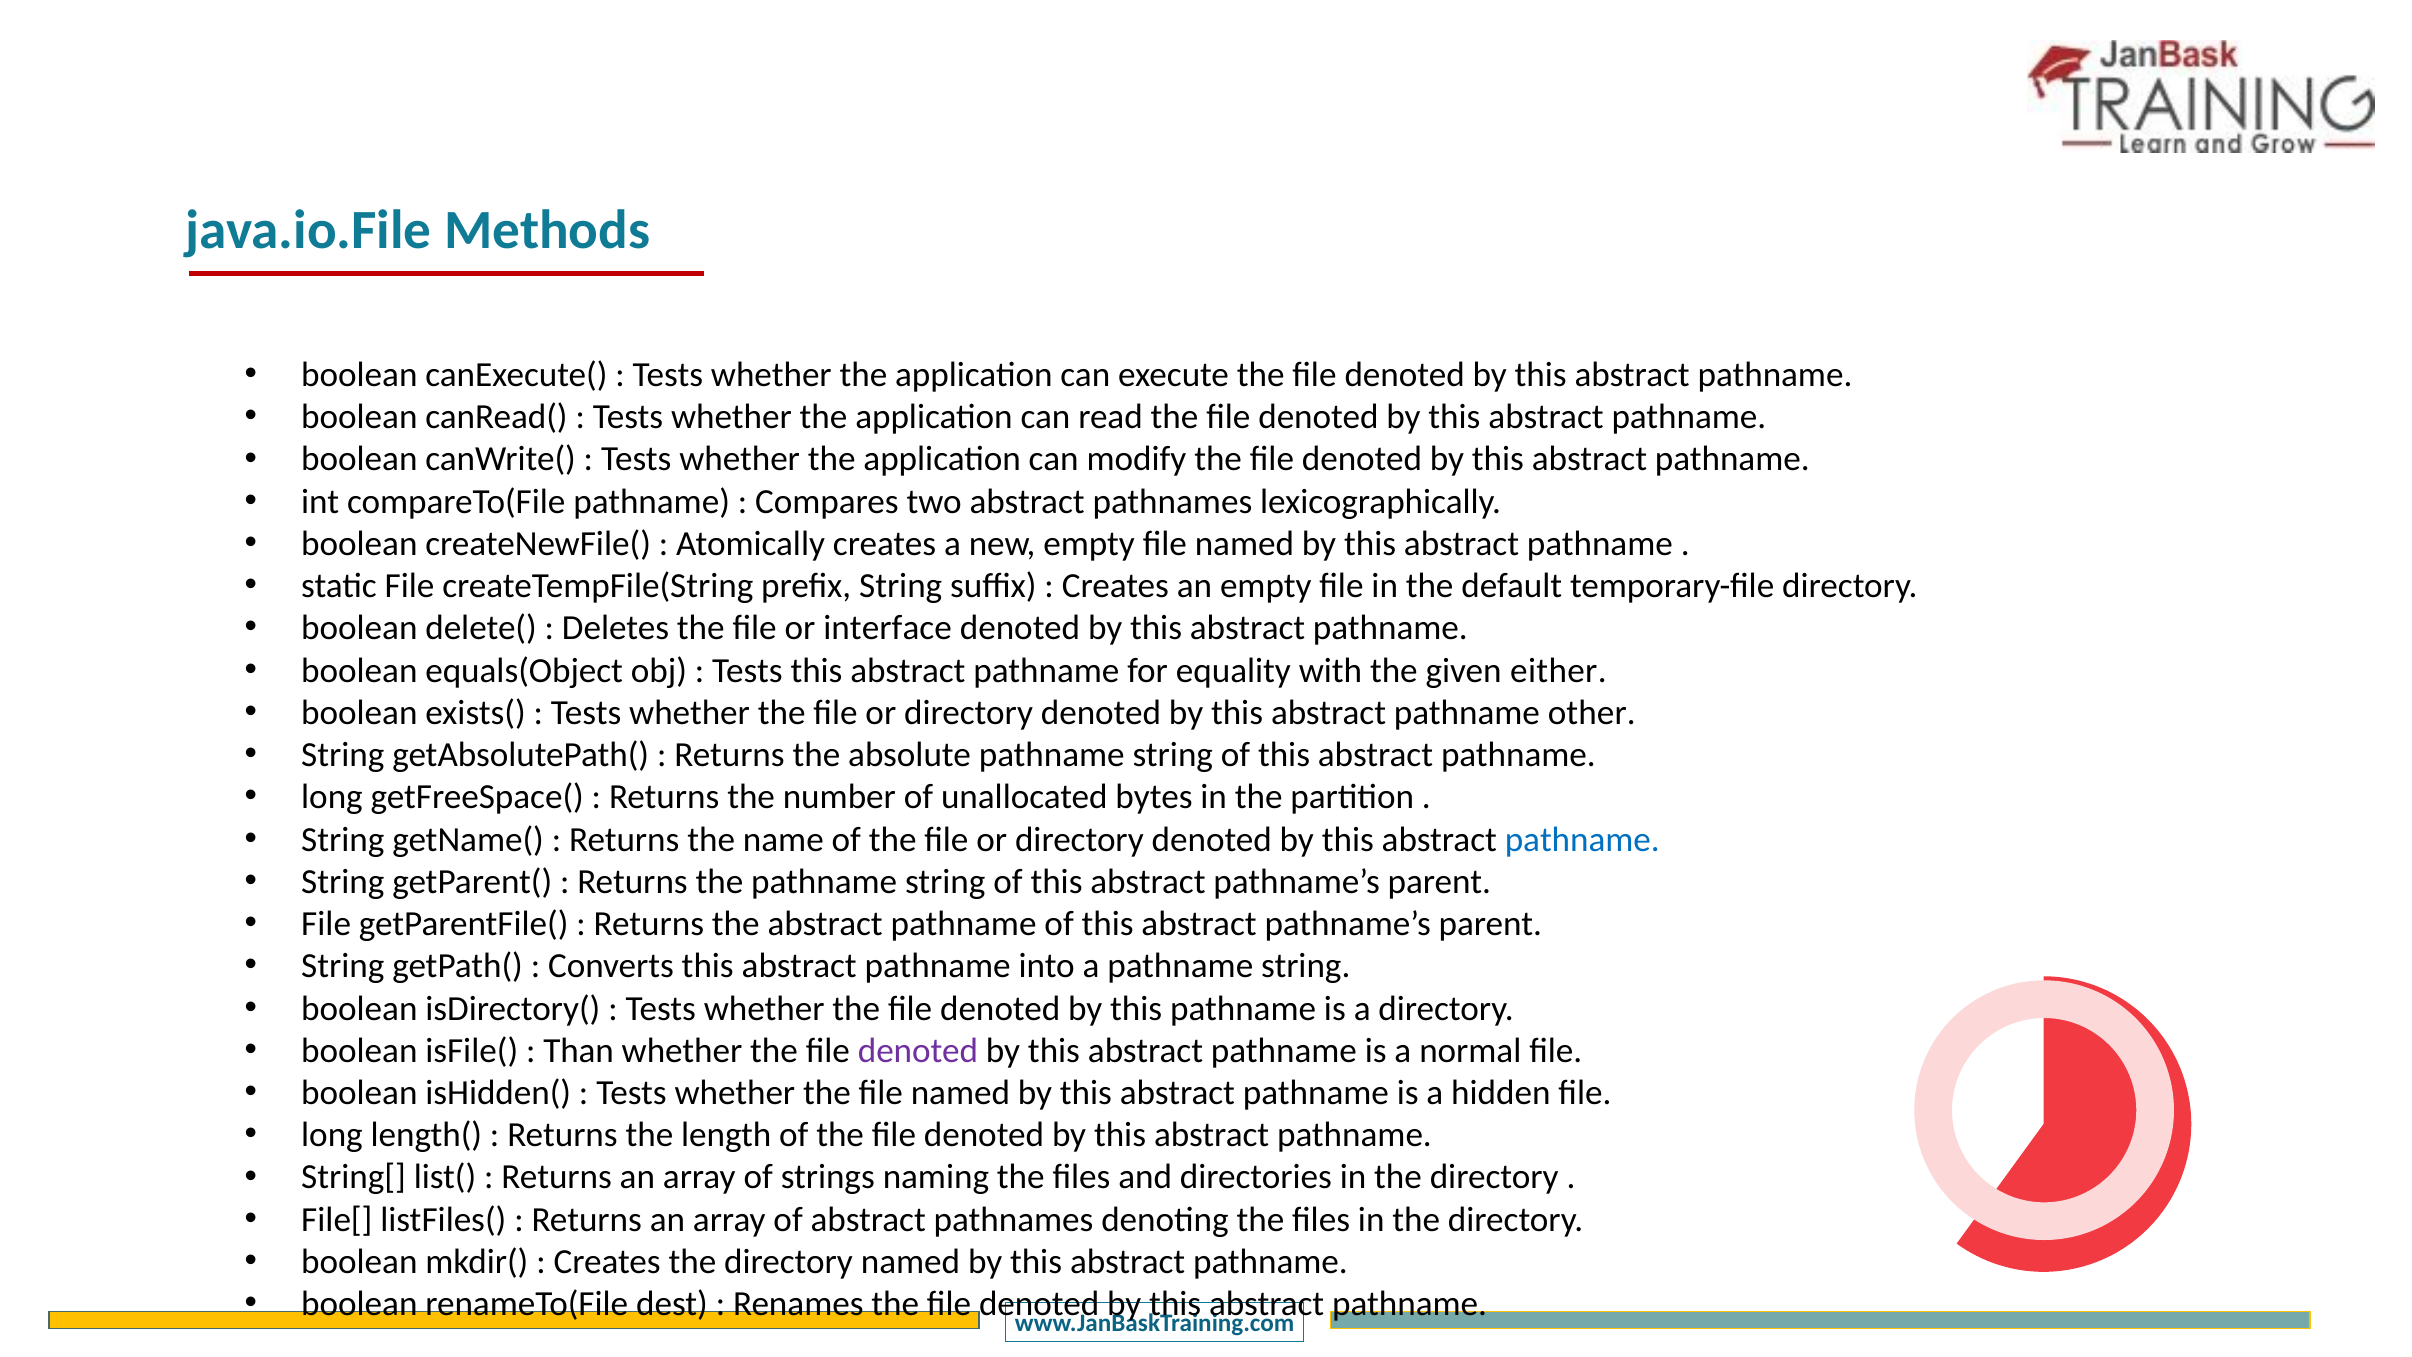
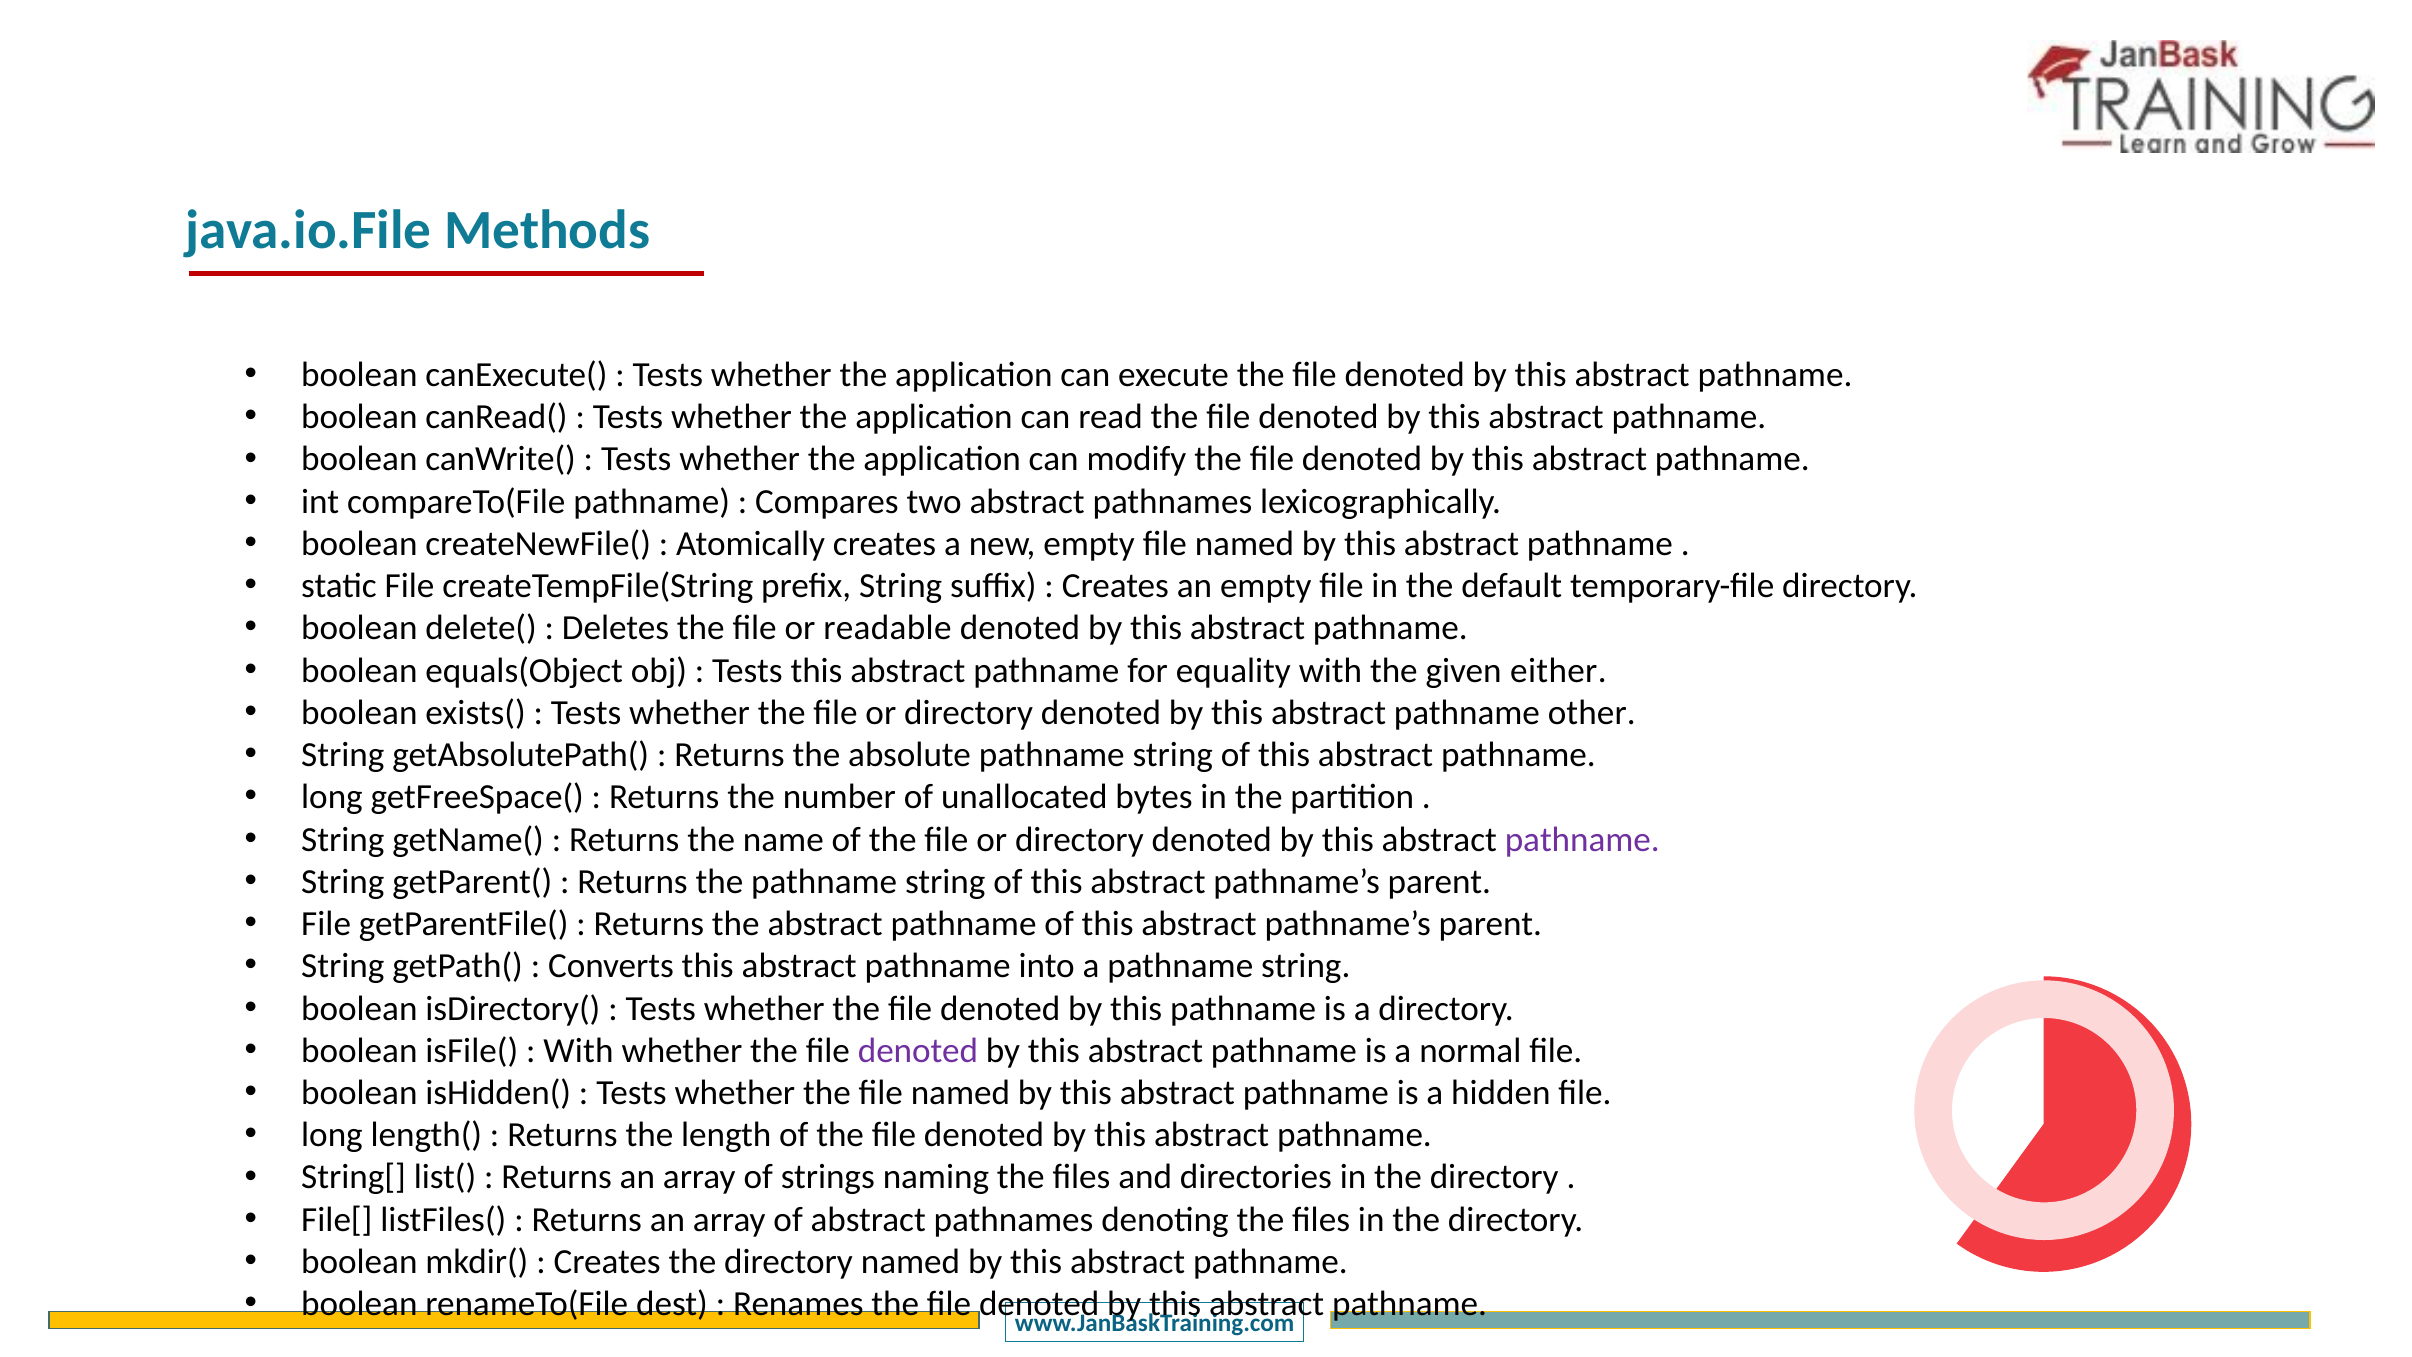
interface: interface -> readable
pathname at (1582, 839) colour: blue -> purple
Than at (579, 1050): Than -> With
